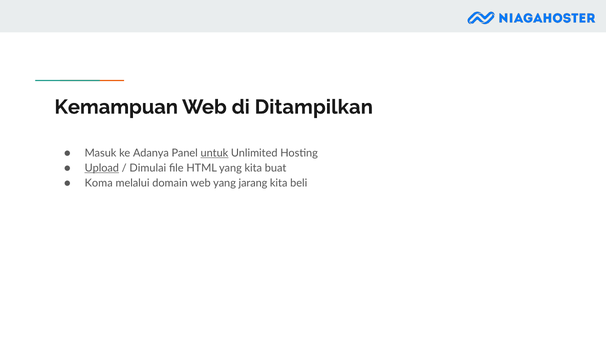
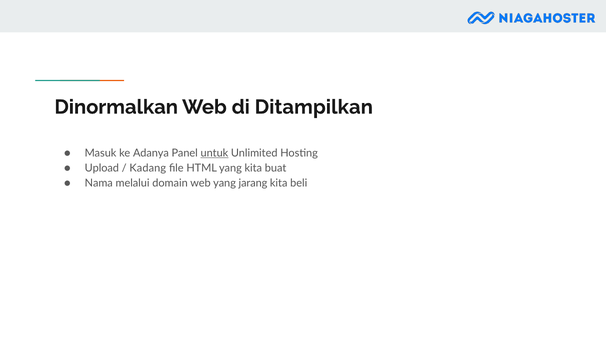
Kemampuan: Kemampuan -> Dinormalkan
Upload underline: present -> none
Dimulai: Dimulai -> Kadang
Koma: Koma -> Nama
